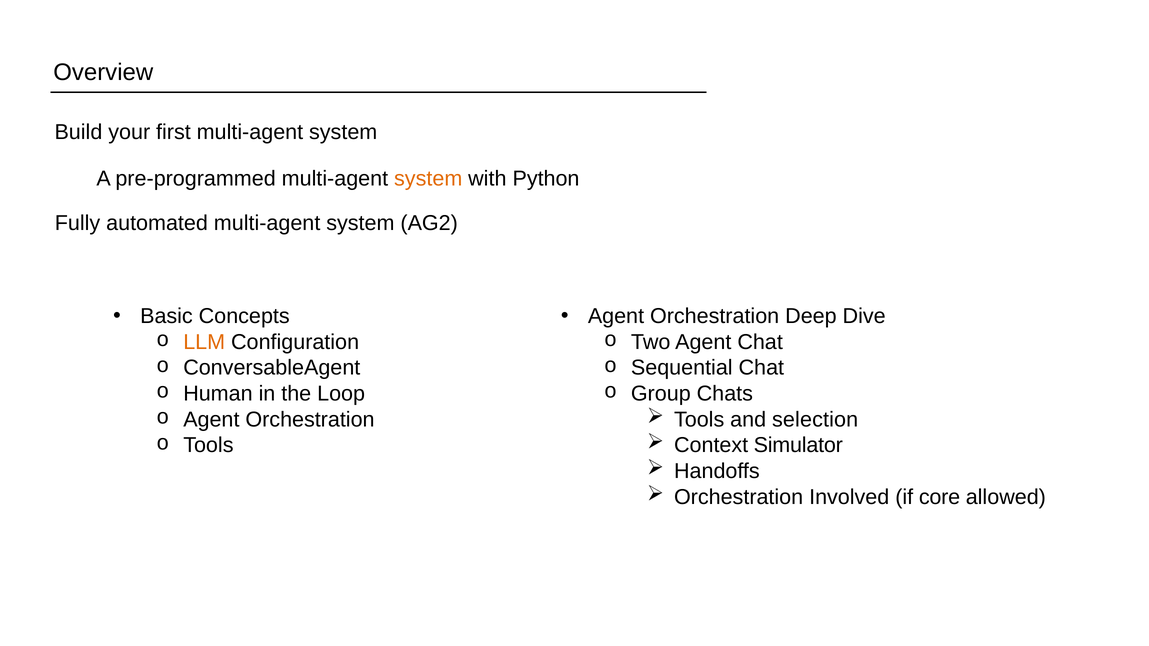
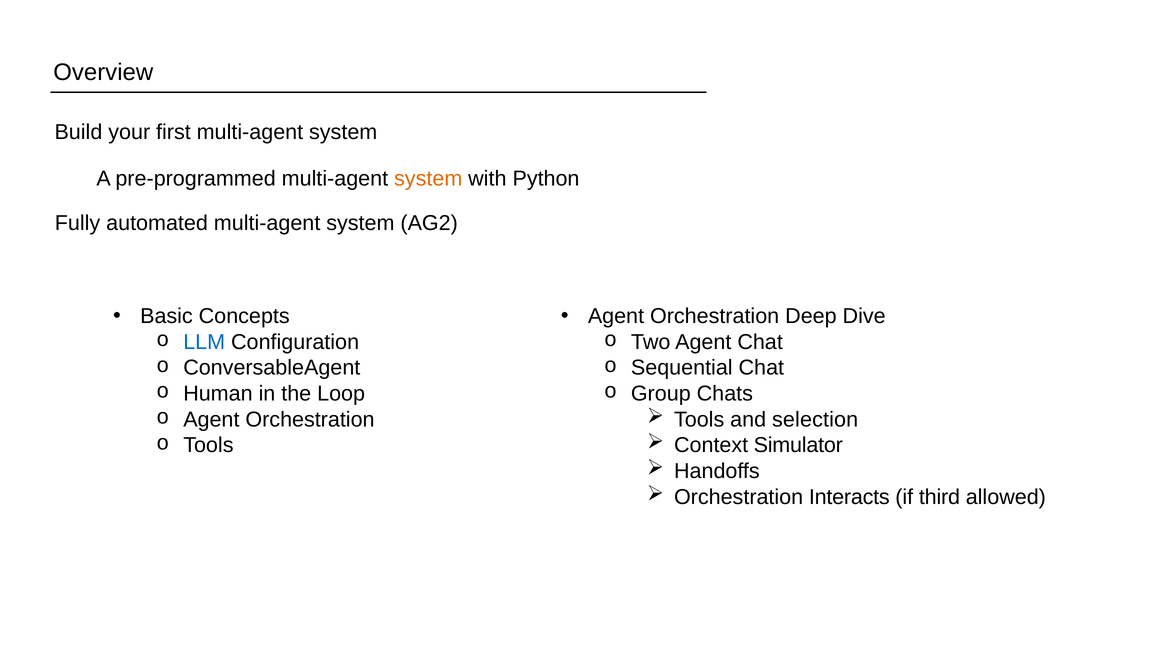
LLM colour: orange -> blue
Involved: Involved -> Interacts
core: core -> third
